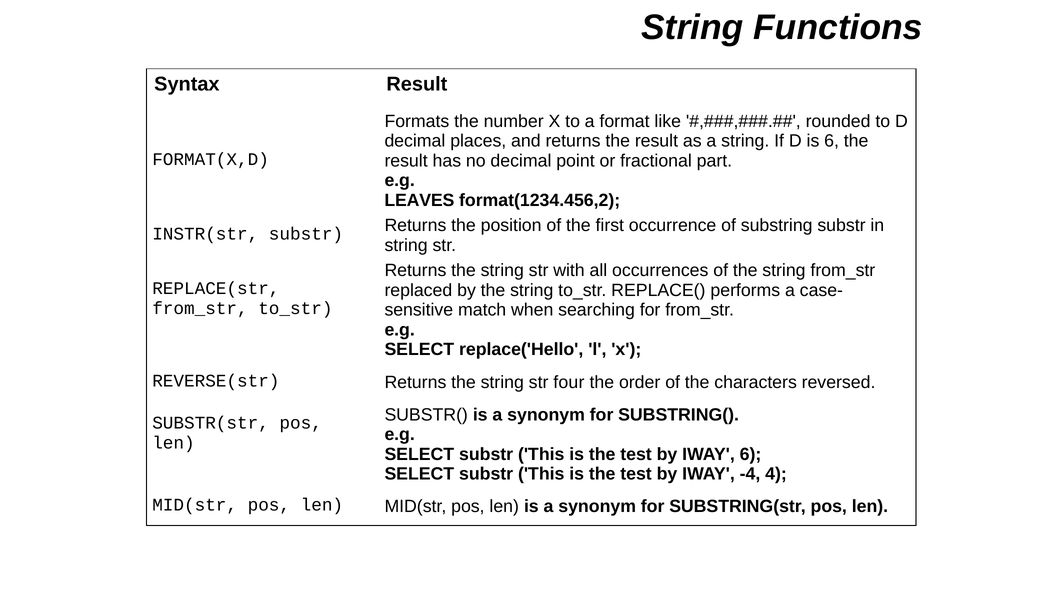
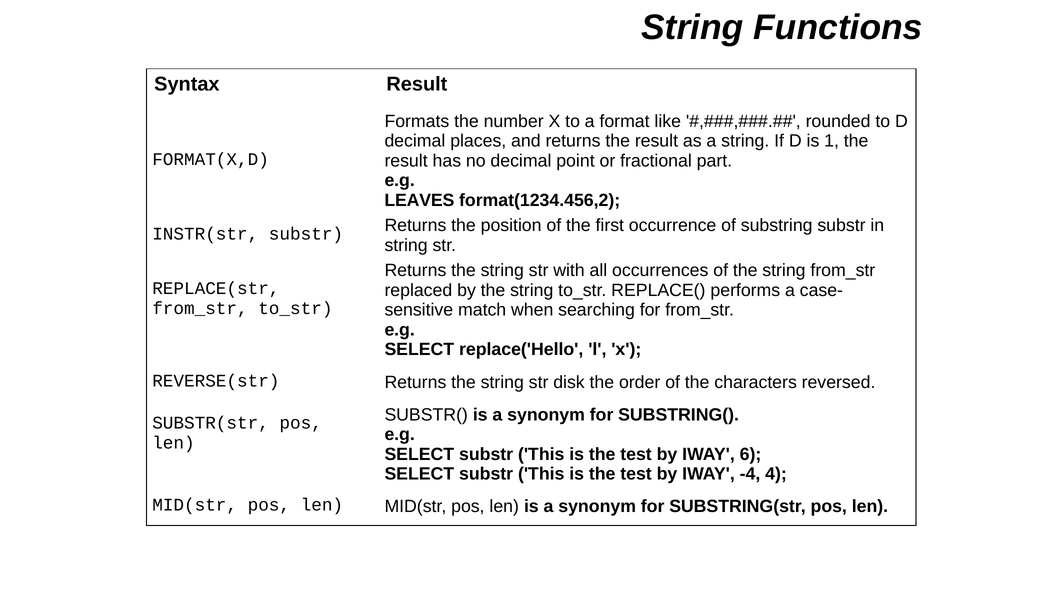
is 6: 6 -> 1
four: four -> disk
